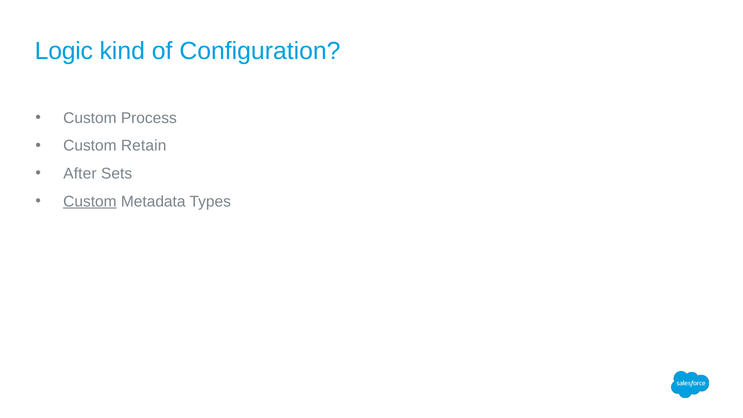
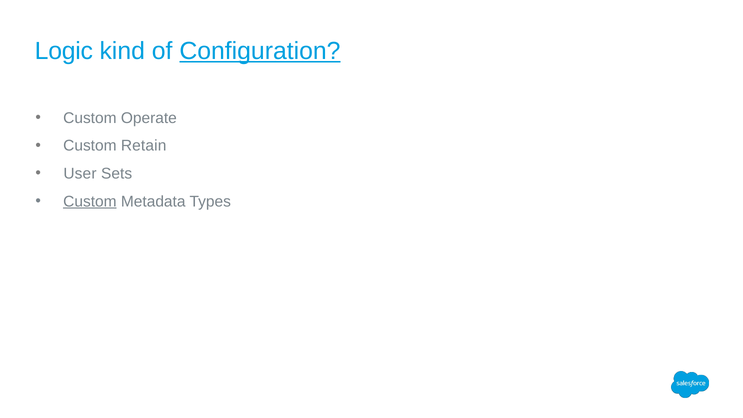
Configuration underline: none -> present
Process: Process -> Operate
After: After -> User
